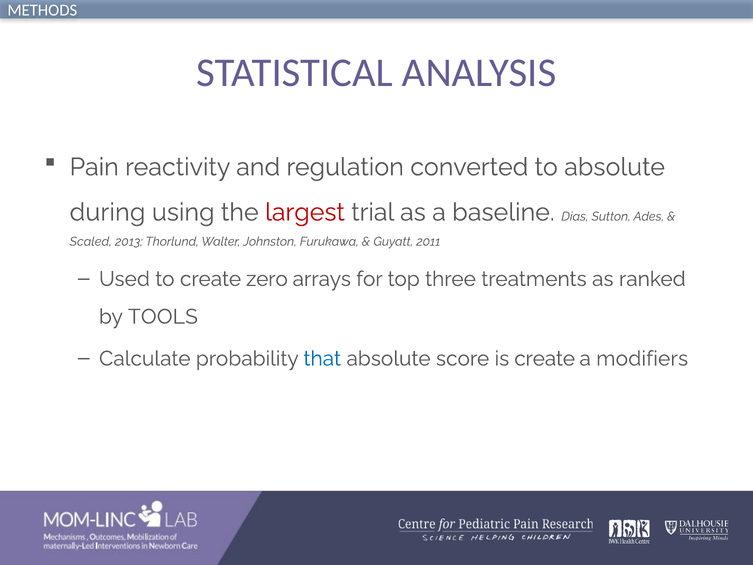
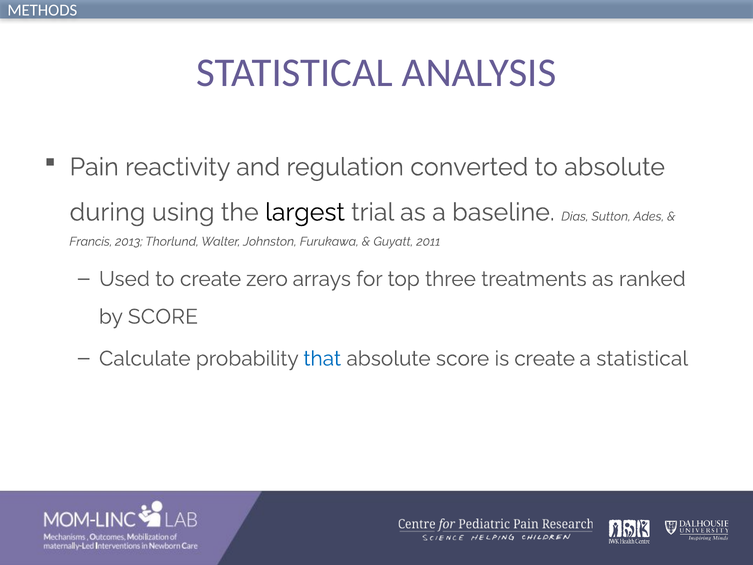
largest colour: red -> black
Scaled: Scaled -> Francis
by TOOLS: TOOLS -> SCORE
a modifiers: modifiers -> statistical
